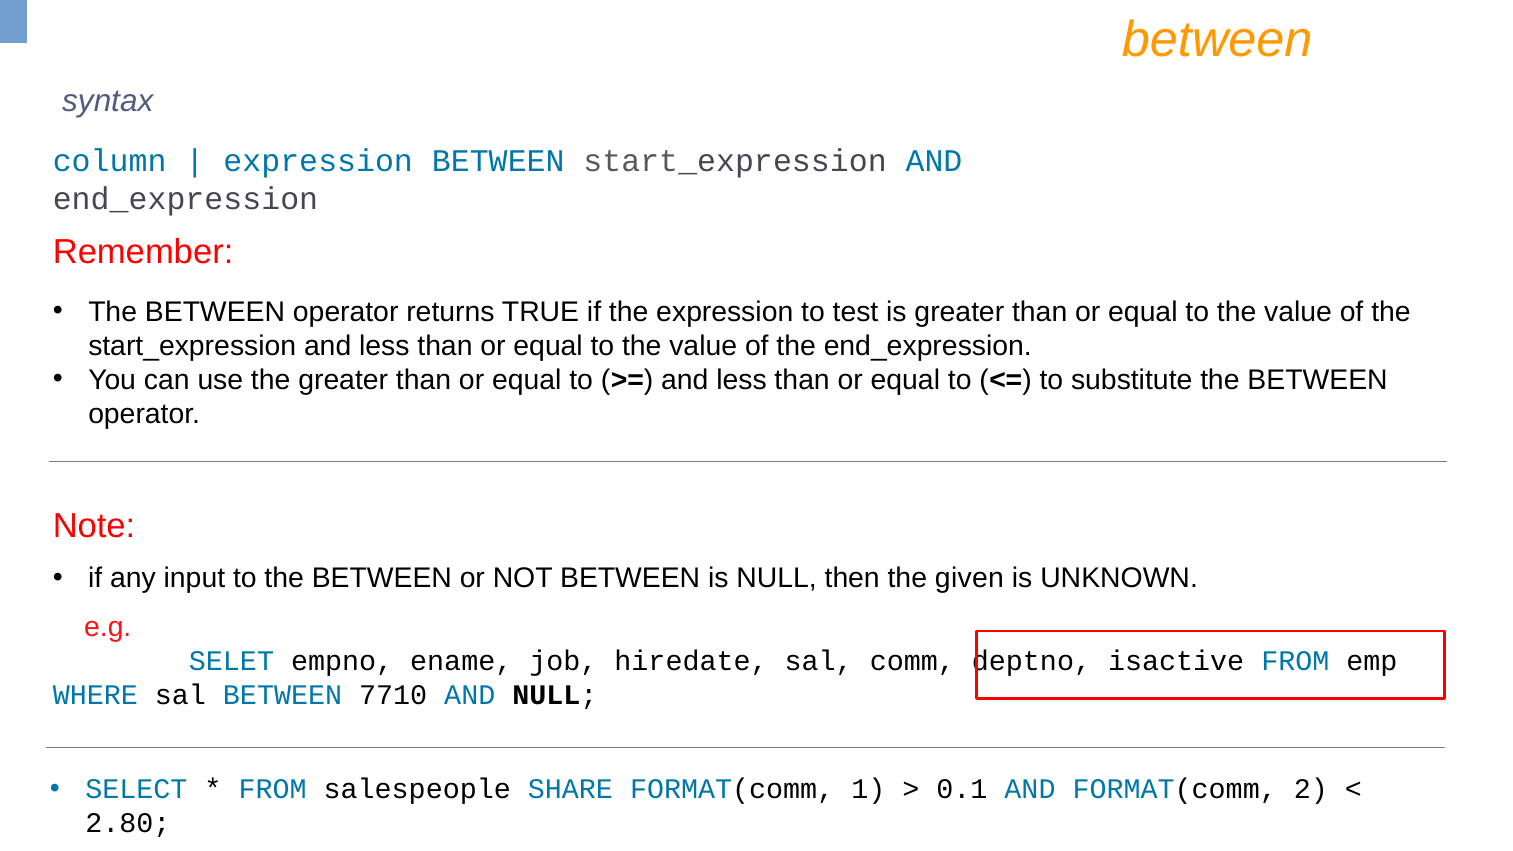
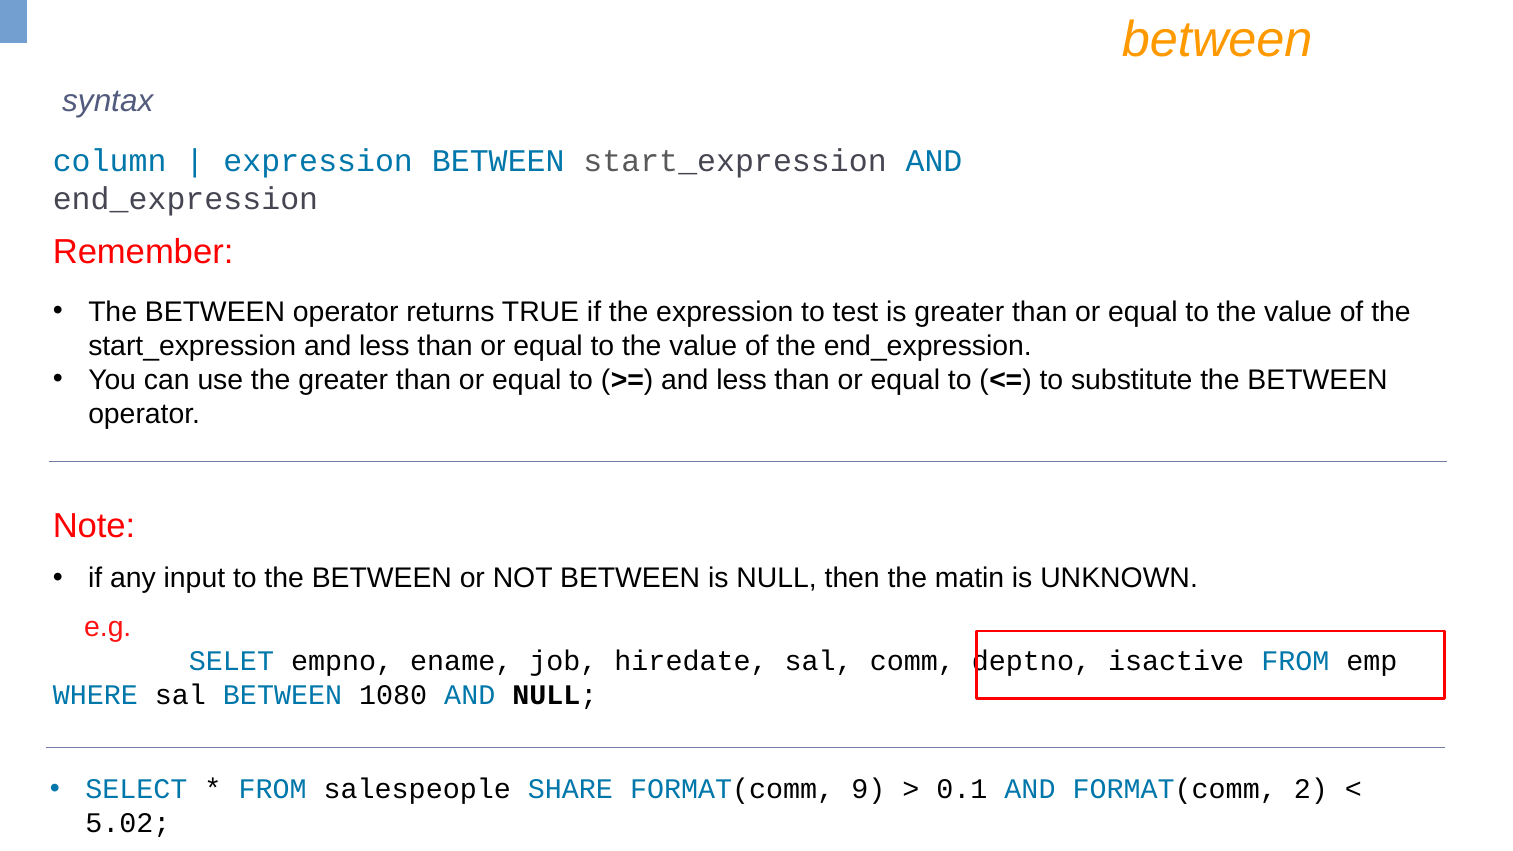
given: given -> matin
7710: 7710 -> 1080
1: 1 -> 9
2.80: 2.80 -> 5.02
